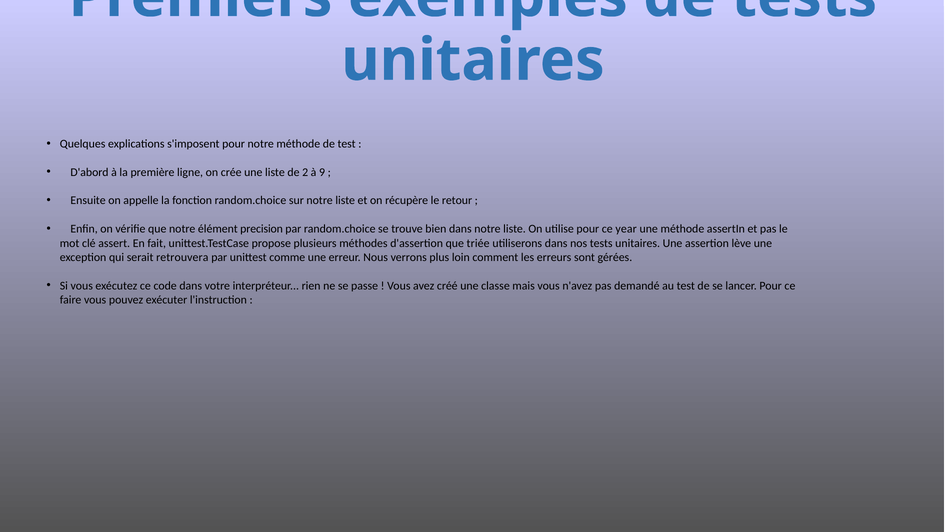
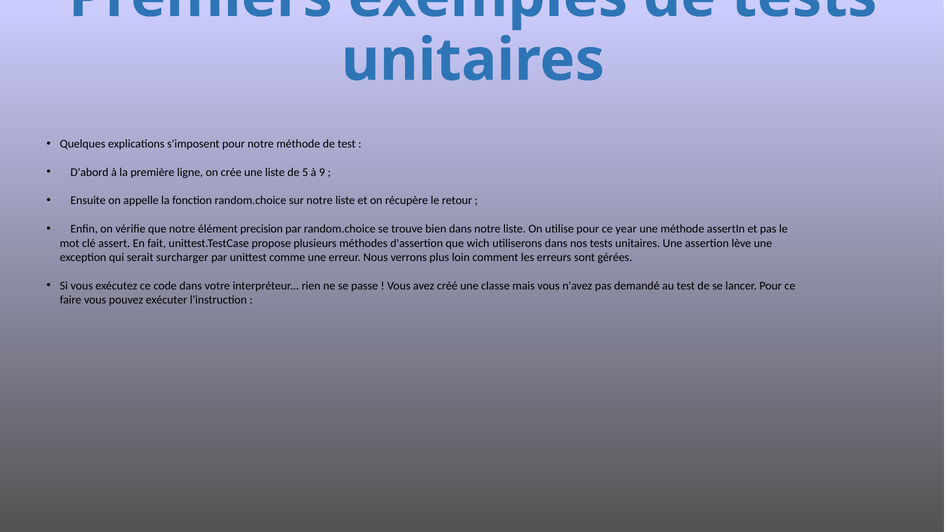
2: 2 -> 5
triée: triée -> wich
retrouvera: retrouvera -> surcharger
